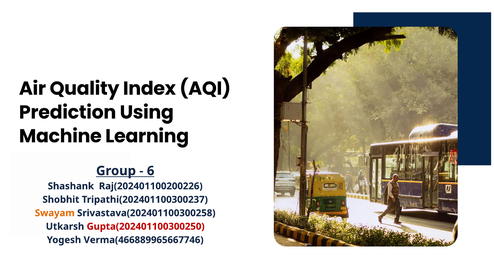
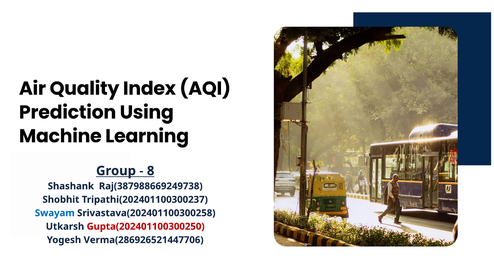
6: 6 -> 8
Raj(202401100200226: Raj(202401100200226 -> Raj(387988669249738
Swayam colour: orange -> blue
Verma(466889965667746: Verma(466889965667746 -> Verma(286926521447706
